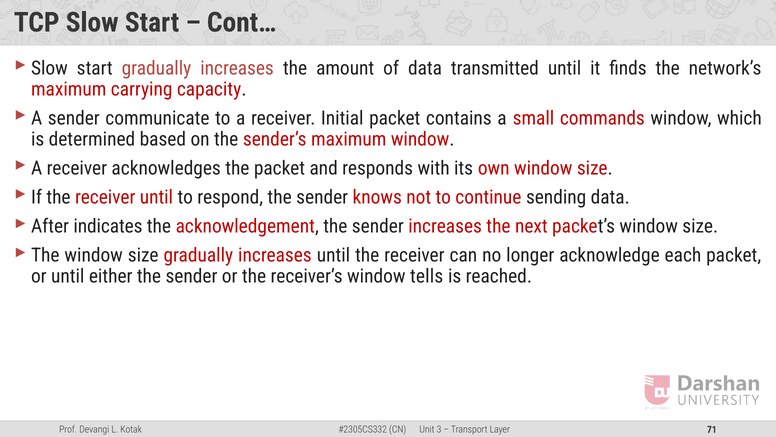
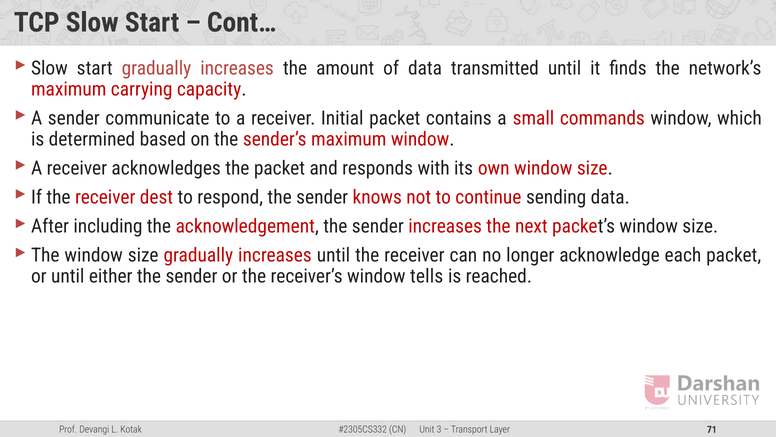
receiver until: until -> dest
indicates: indicates -> including
